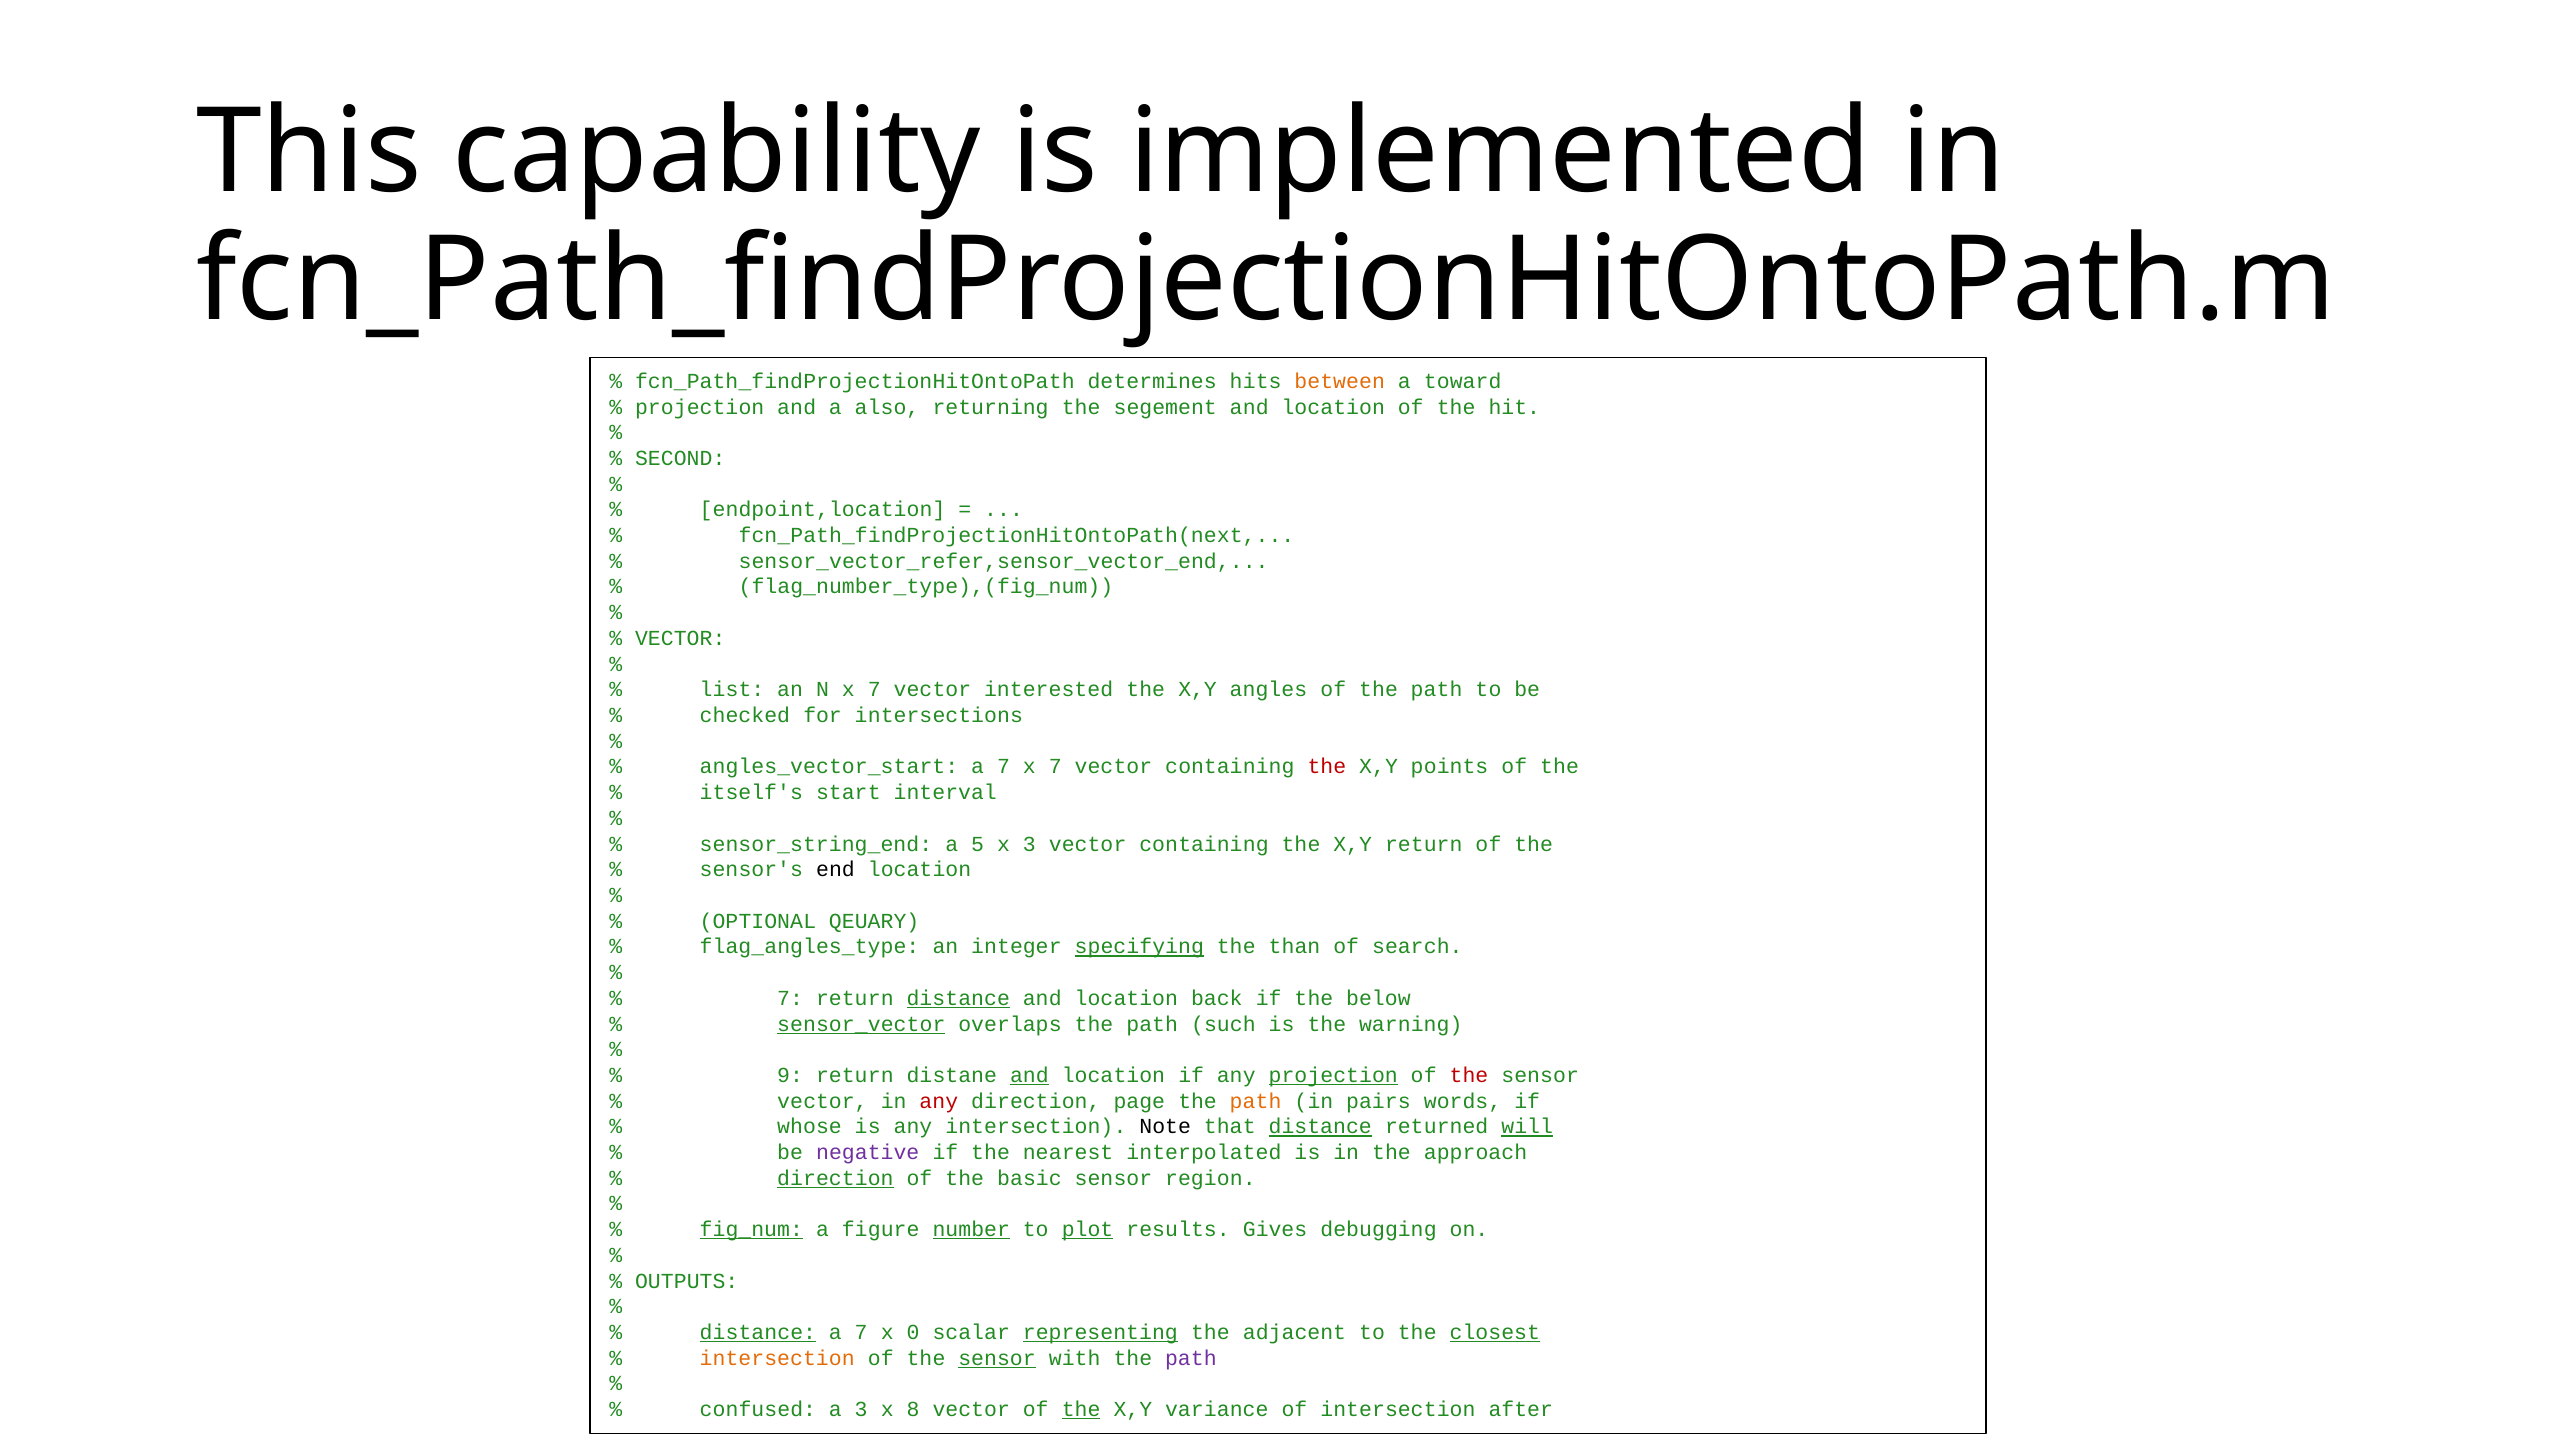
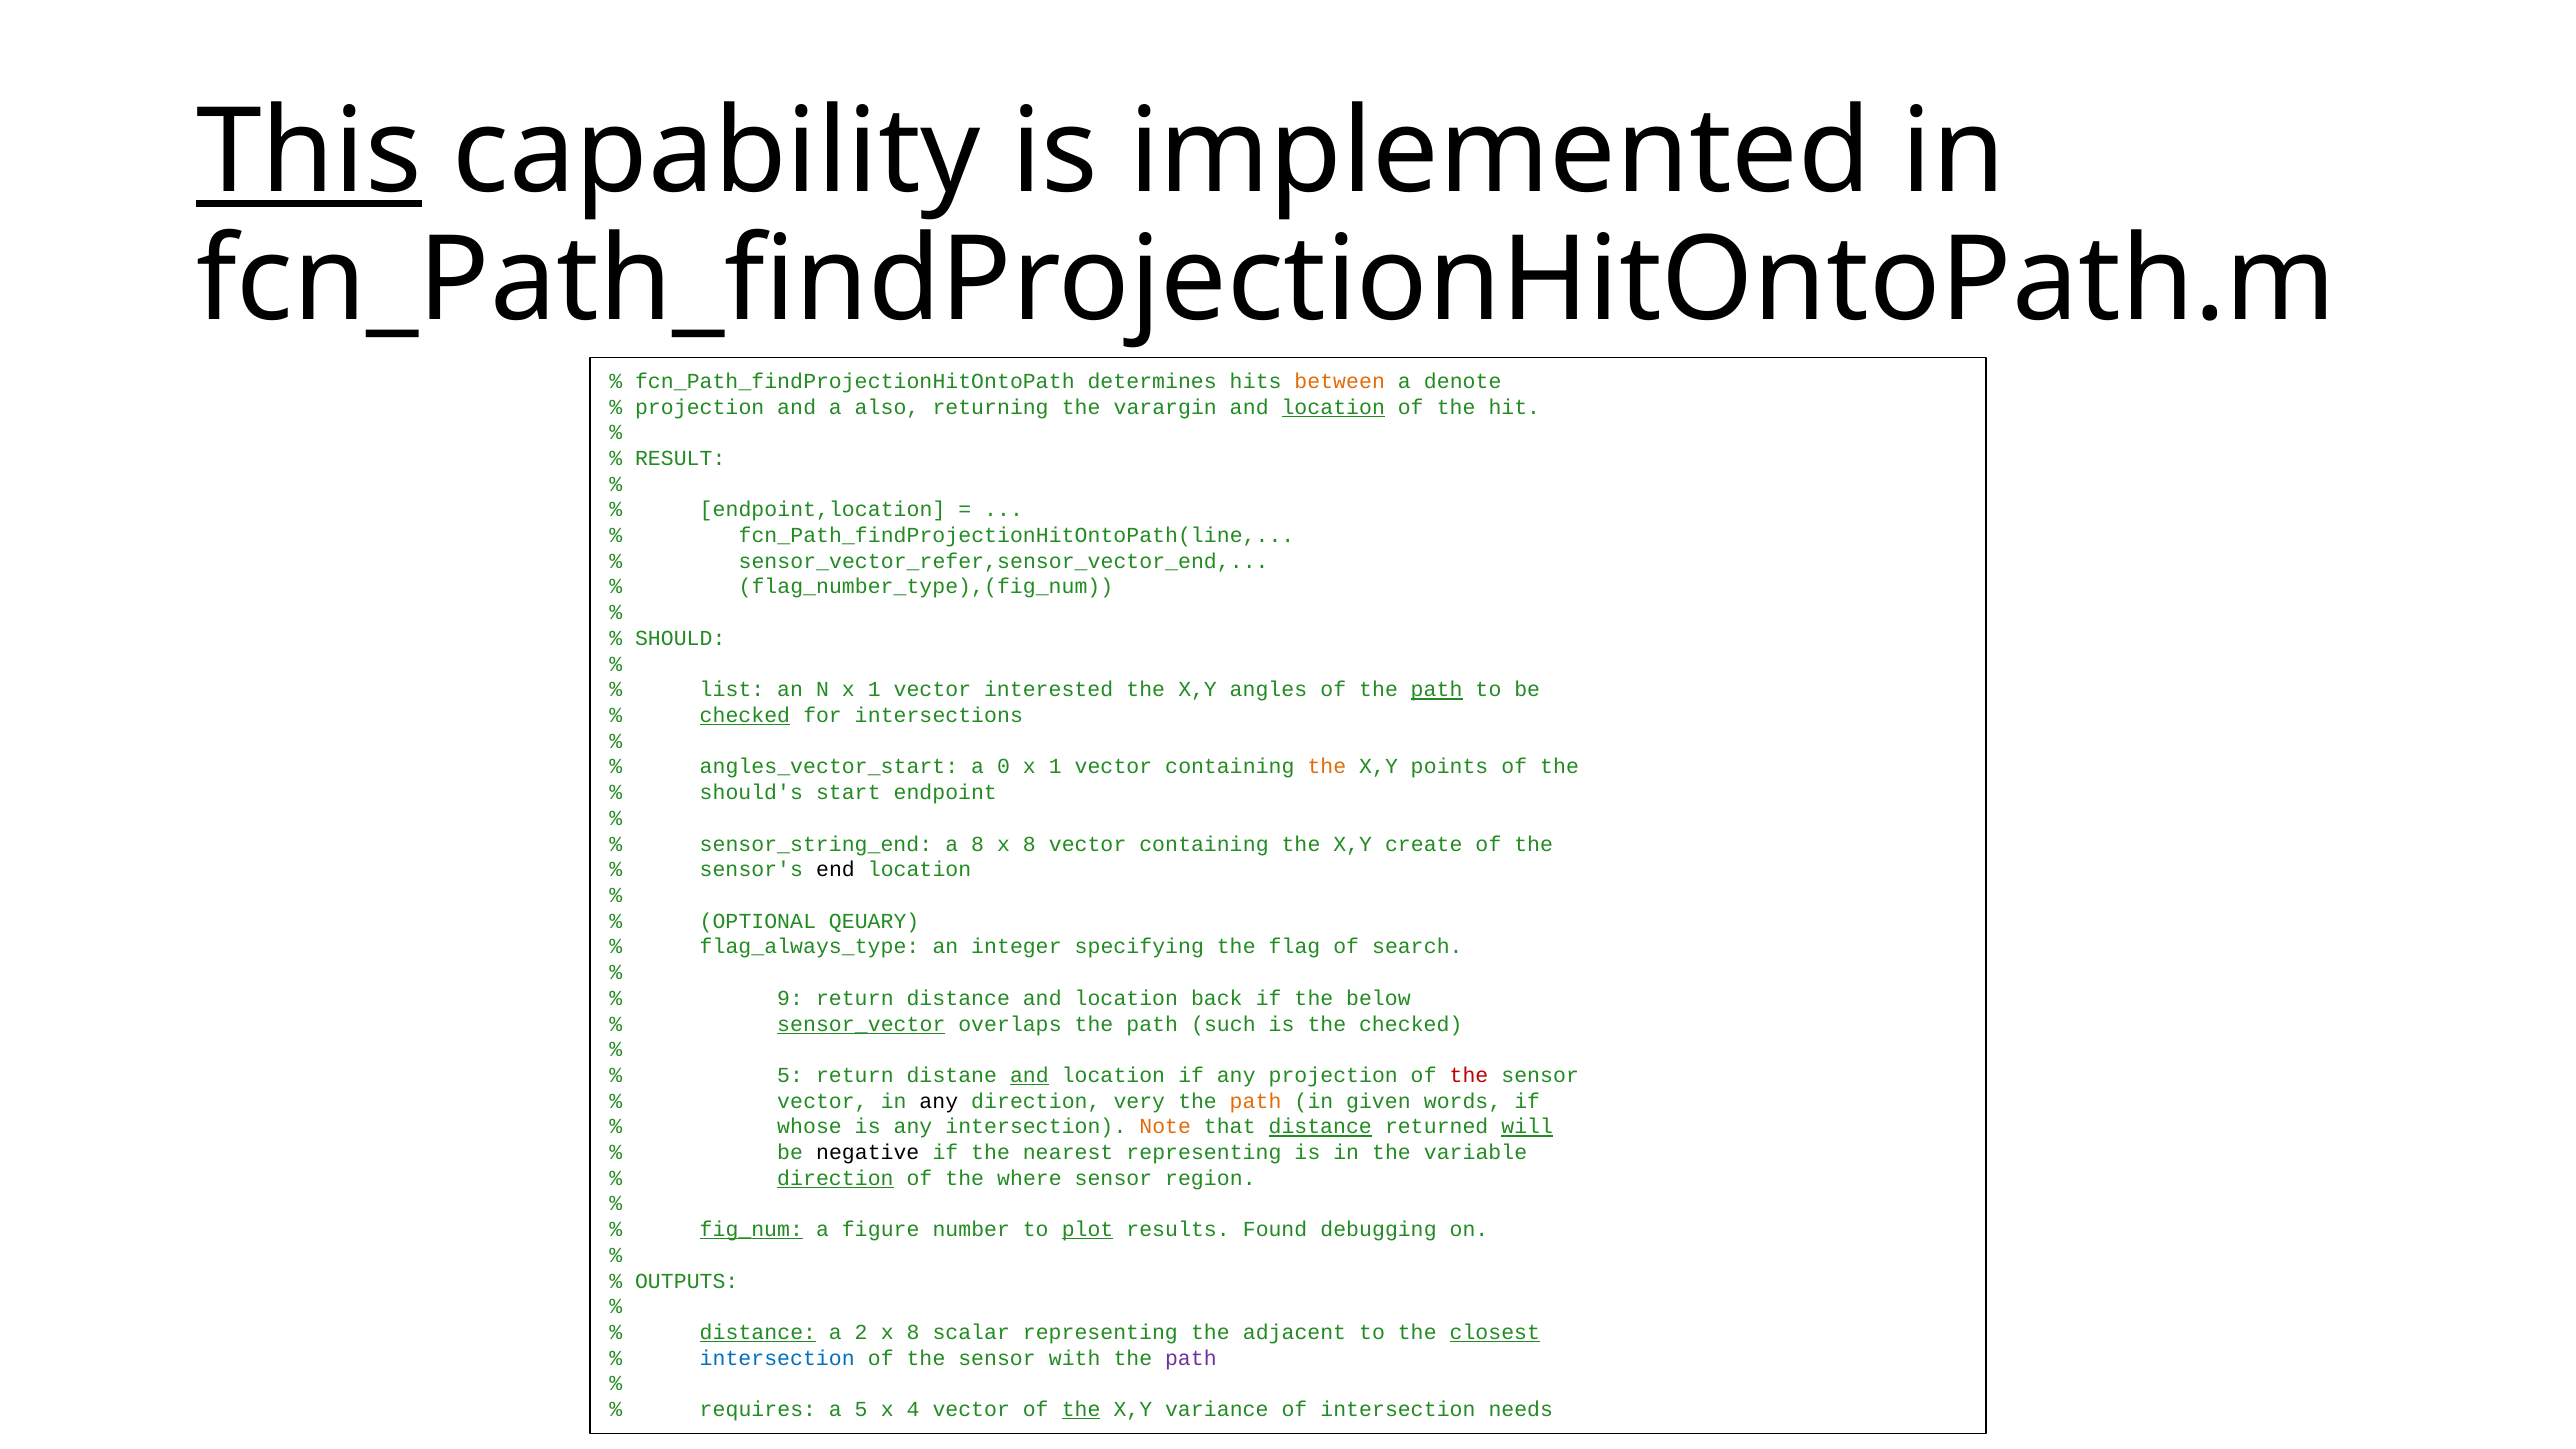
This underline: none -> present
toward: toward -> denote
segement: segement -> varargin
location at (1333, 407) underline: none -> present
SECOND: SECOND -> RESULT
fcn_Path_findProjectionHitOntoPath(next: fcn_Path_findProjectionHitOntoPath(next -> fcn_Path_findProjectionHitOntoPath(line
VECTOR at (680, 638): VECTOR -> SHOULD
N x 7: 7 -> 1
path at (1437, 690) underline: none -> present
checked at (745, 715) underline: none -> present
7 at (1004, 767): 7 -> 0
7 at (1055, 767): 7 -> 1
the at (1327, 767) colour: red -> orange
itself's: itself's -> should's
interval: interval -> endpoint
a 5: 5 -> 8
3 at (1029, 844): 3 -> 8
X,Y return: return -> create
flag_angles_type: flag_angles_type -> flag_always_type
specifying underline: present -> none
than: than -> flag
7 at (790, 998): 7 -> 9
distance at (958, 998) underline: present -> none
the warning: warning -> checked
9 at (790, 1075): 9 -> 5
projection at (1333, 1075) underline: present -> none
any at (939, 1101) colour: red -> black
page: page -> very
pairs: pairs -> given
Note colour: black -> orange
negative colour: purple -> black
nearest interpolated: interpolated -> representing
approach: approach -> variable
basic: basic -> where
number underline: present -> none
Gives: Gives -> Found
7 at (861, 1332): 7 -> 2
0 at (913, 1332): 0 -> 8
representing at (1100, 1332) underline: present -> none
intersection at (777, 1358) colour: orange -> blue
sensor at (997, 1358) underline: present -> none
confused: confused -> requires
a 3: 3 -> 5
8: 8 -> 4
after: after -> needs
